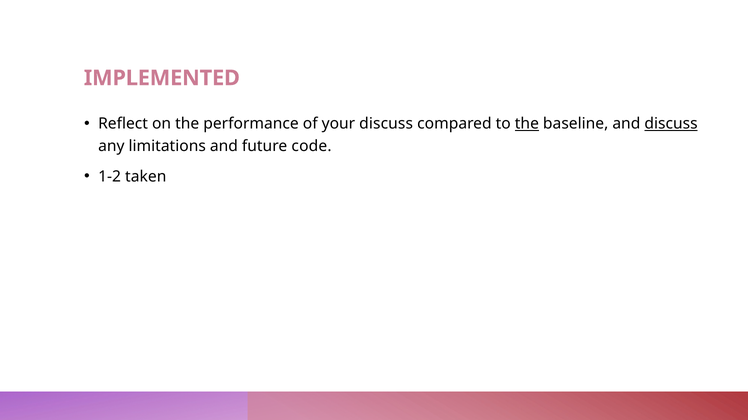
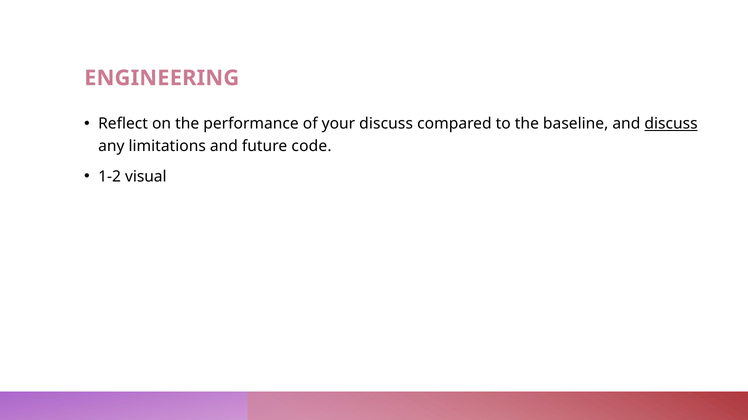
IMPLEMENTED: IMPLEMENTED -> ENGINEERING
the at (527, 124) underline: present -> none
taken: taken -> visual
